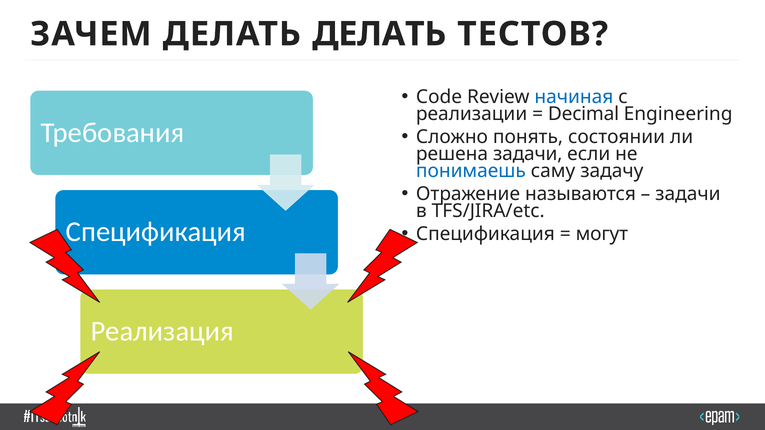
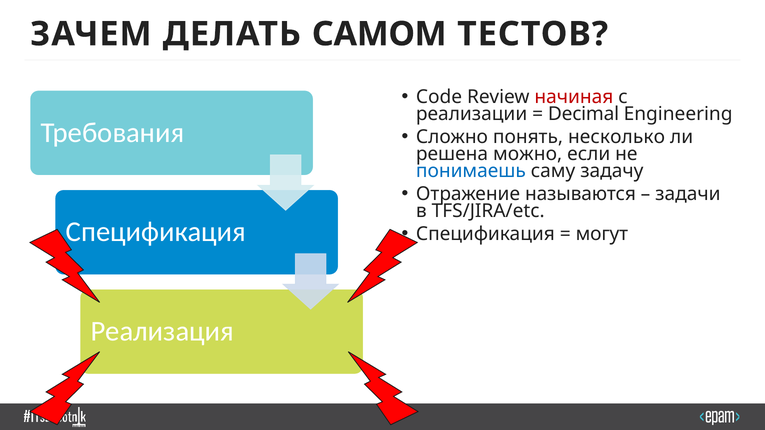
ДЕЛАТЬ ДЕЛАТЬ: ДЕЛАТЬ -> САМОМ
начиная colour: blue -> red
состоянии: состоянии -> несколько
решена задачи: задачи -> можно
